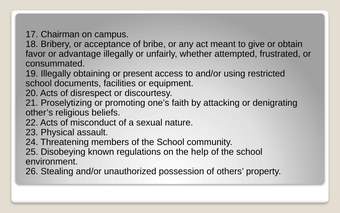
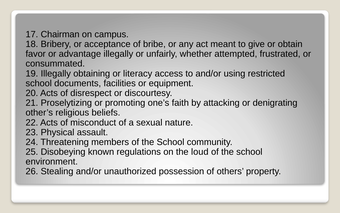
present: present -> literacy
help: help -> loud
